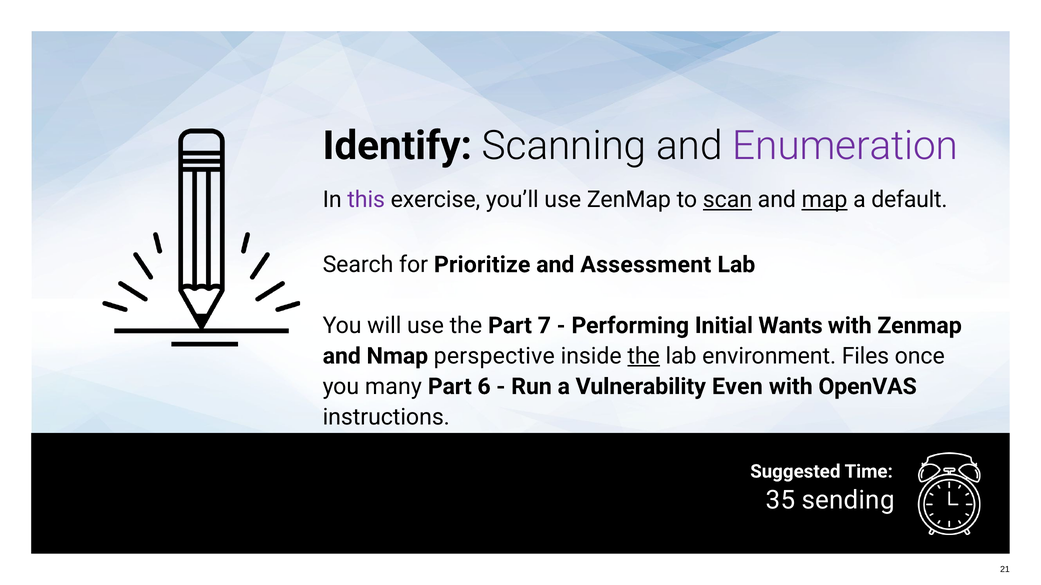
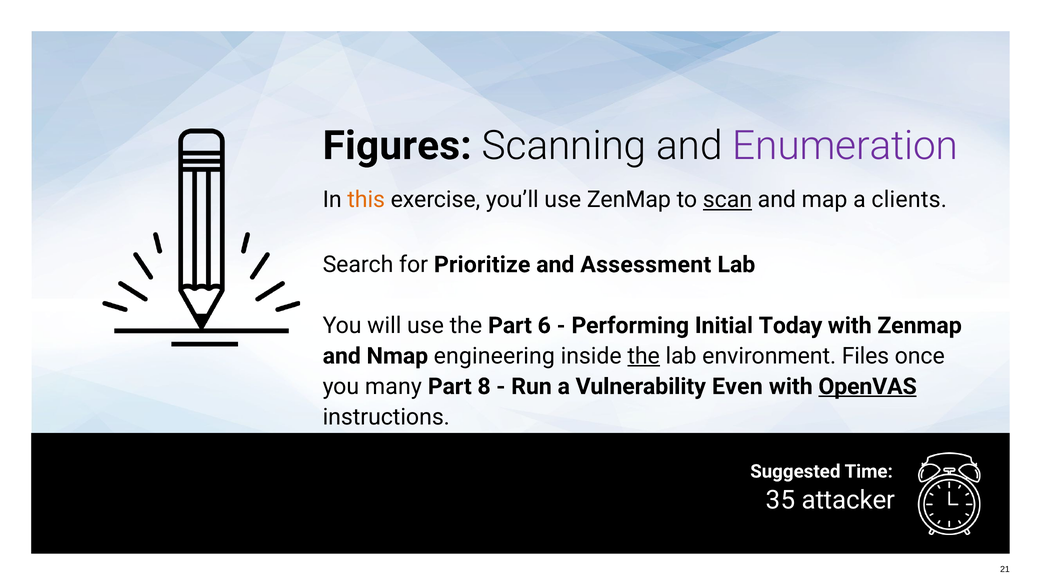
Identify: Identify -> Figures
this colour: purple -> orange
map underline: present -> none
default: default -> clients
7: 7 -> 6
Wants: Wants -> Today
perspective: perspective -> engineering
6: 6 -> 8
OpenVAS underline: none -> present
sending: sending -> attacker
